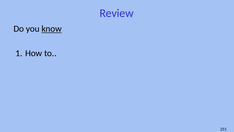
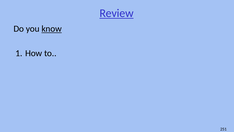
Review underline: none -> present
